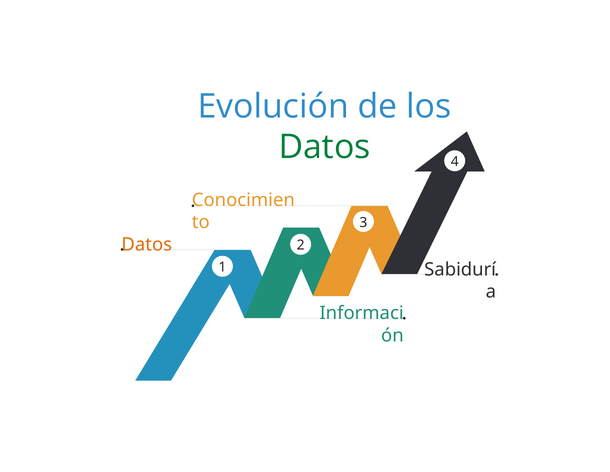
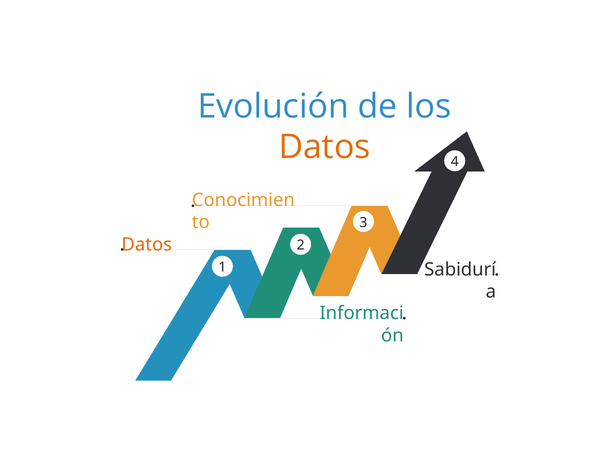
Datos at (325, 147) colour: green -> orange
